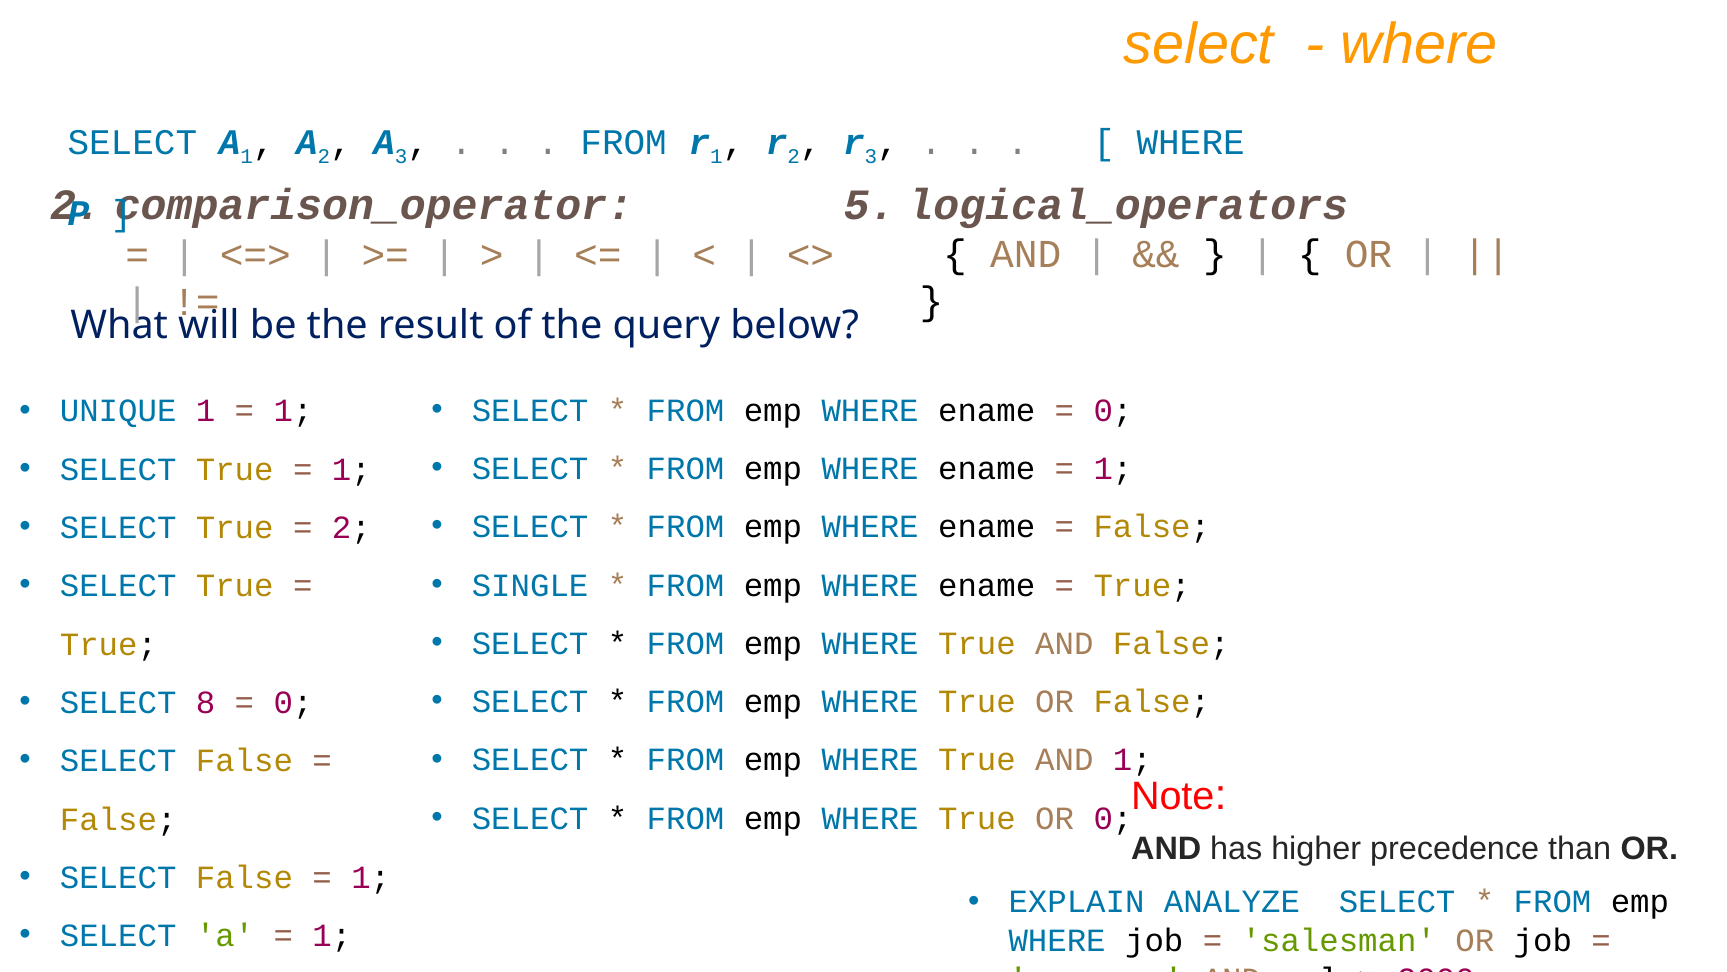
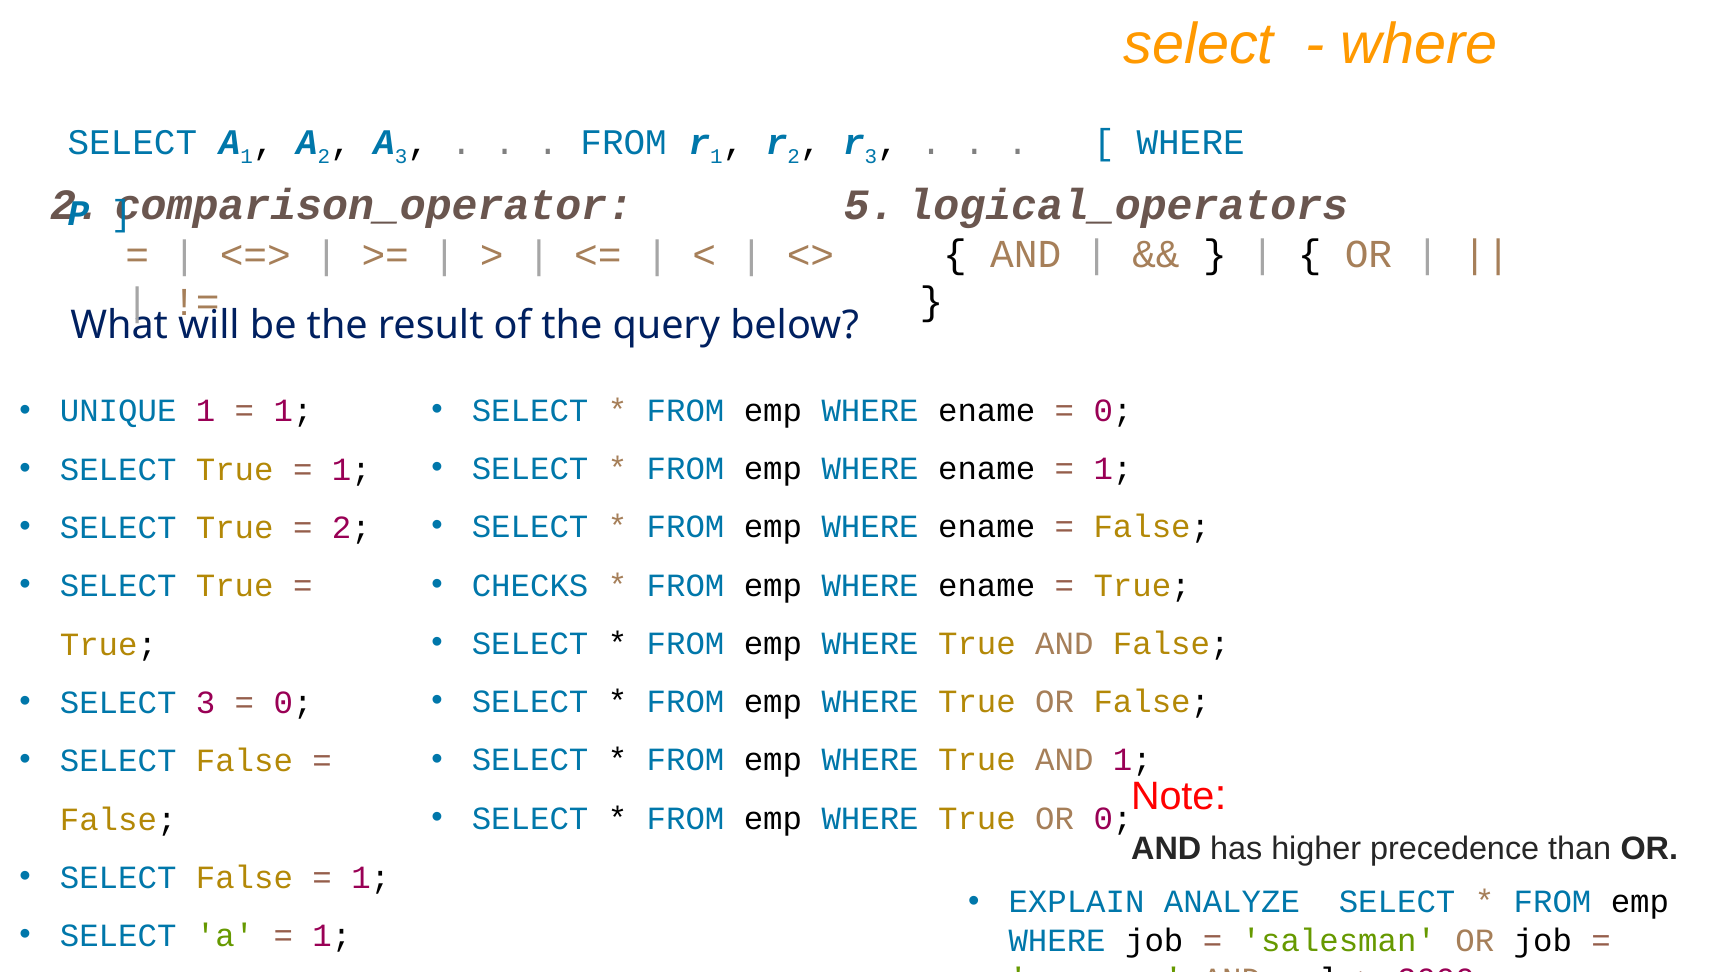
SINGLE: SINGLE -> CHECKS
SELECT 8: 8 -> 3
